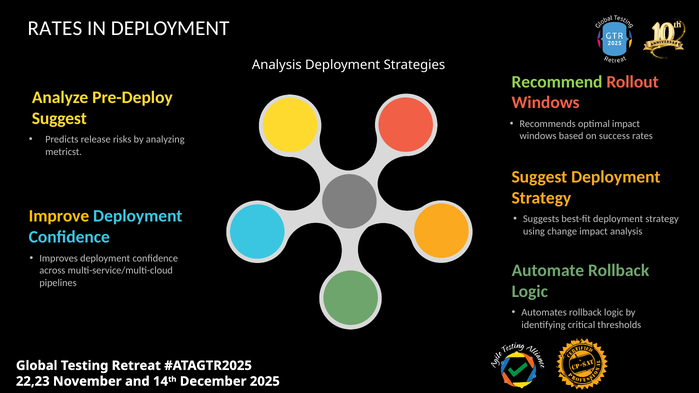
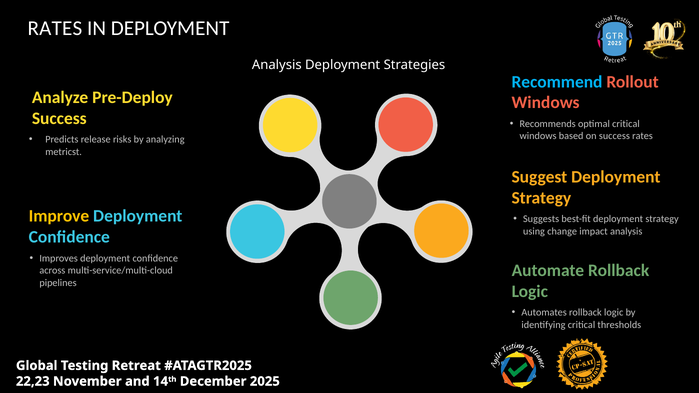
Recommend colour: light green -> light blue
Suggest at (59, 119): Suggest -> Success
optimal impact: impact -> critical
